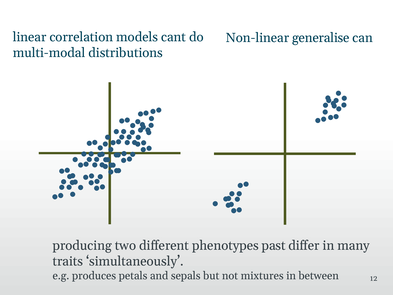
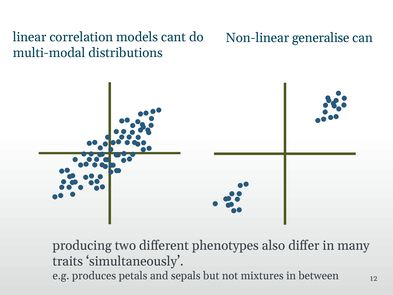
past: past -> also
